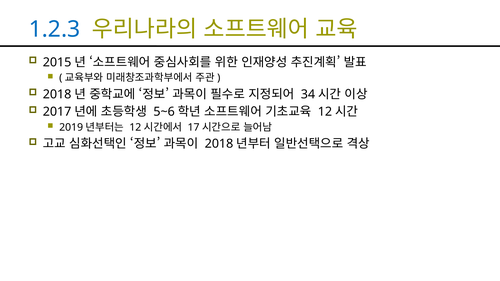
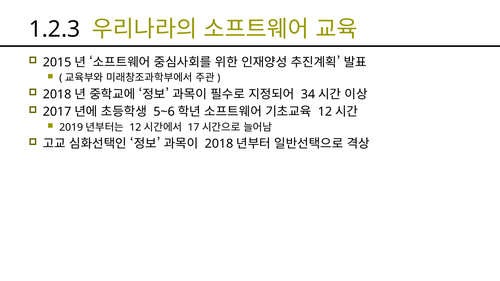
1.2.3 colour: blue -> black
